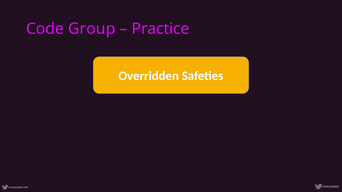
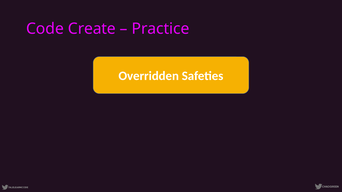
Group: Group -> Create
